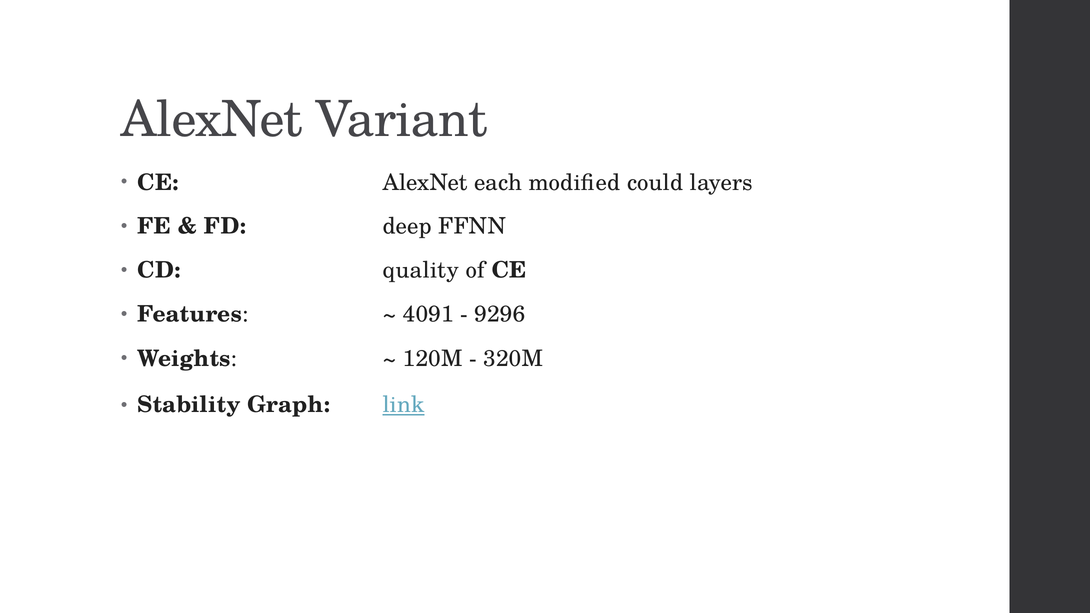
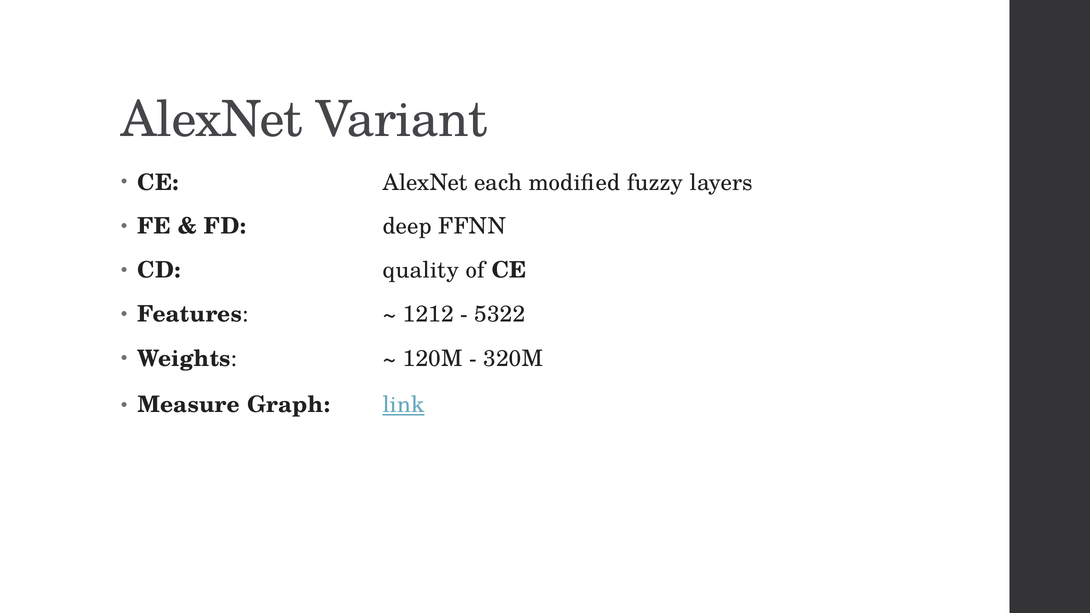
could: could -> fuzzy
4091: 4091 -> 1212
9296: 9296 -> 5322
Stability: Stability -> Measure
